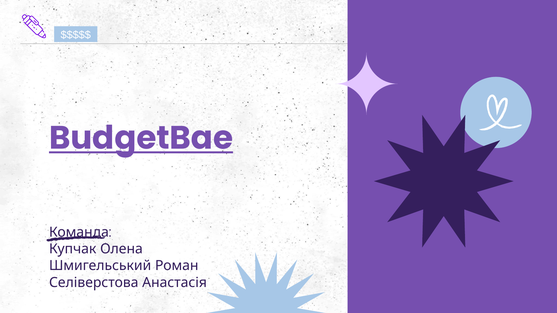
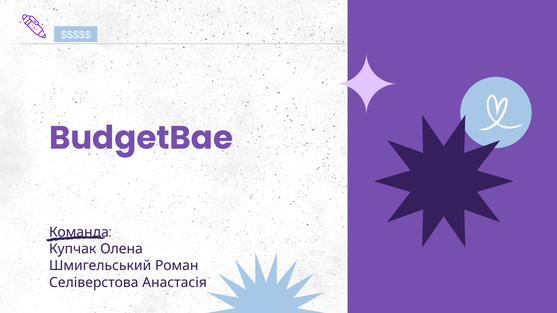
BudgetBae underline: present -> none
